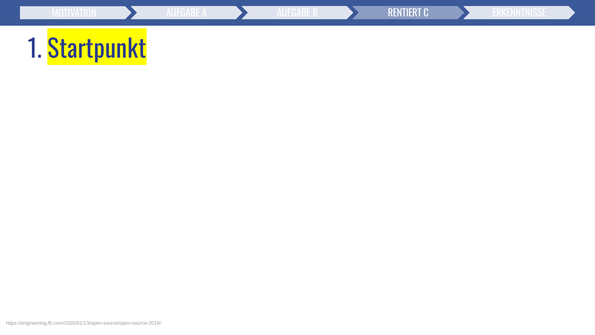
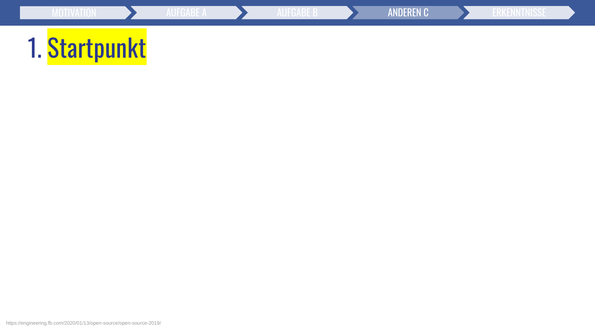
RENTIERT: RENTIERT -> ANDEREN
